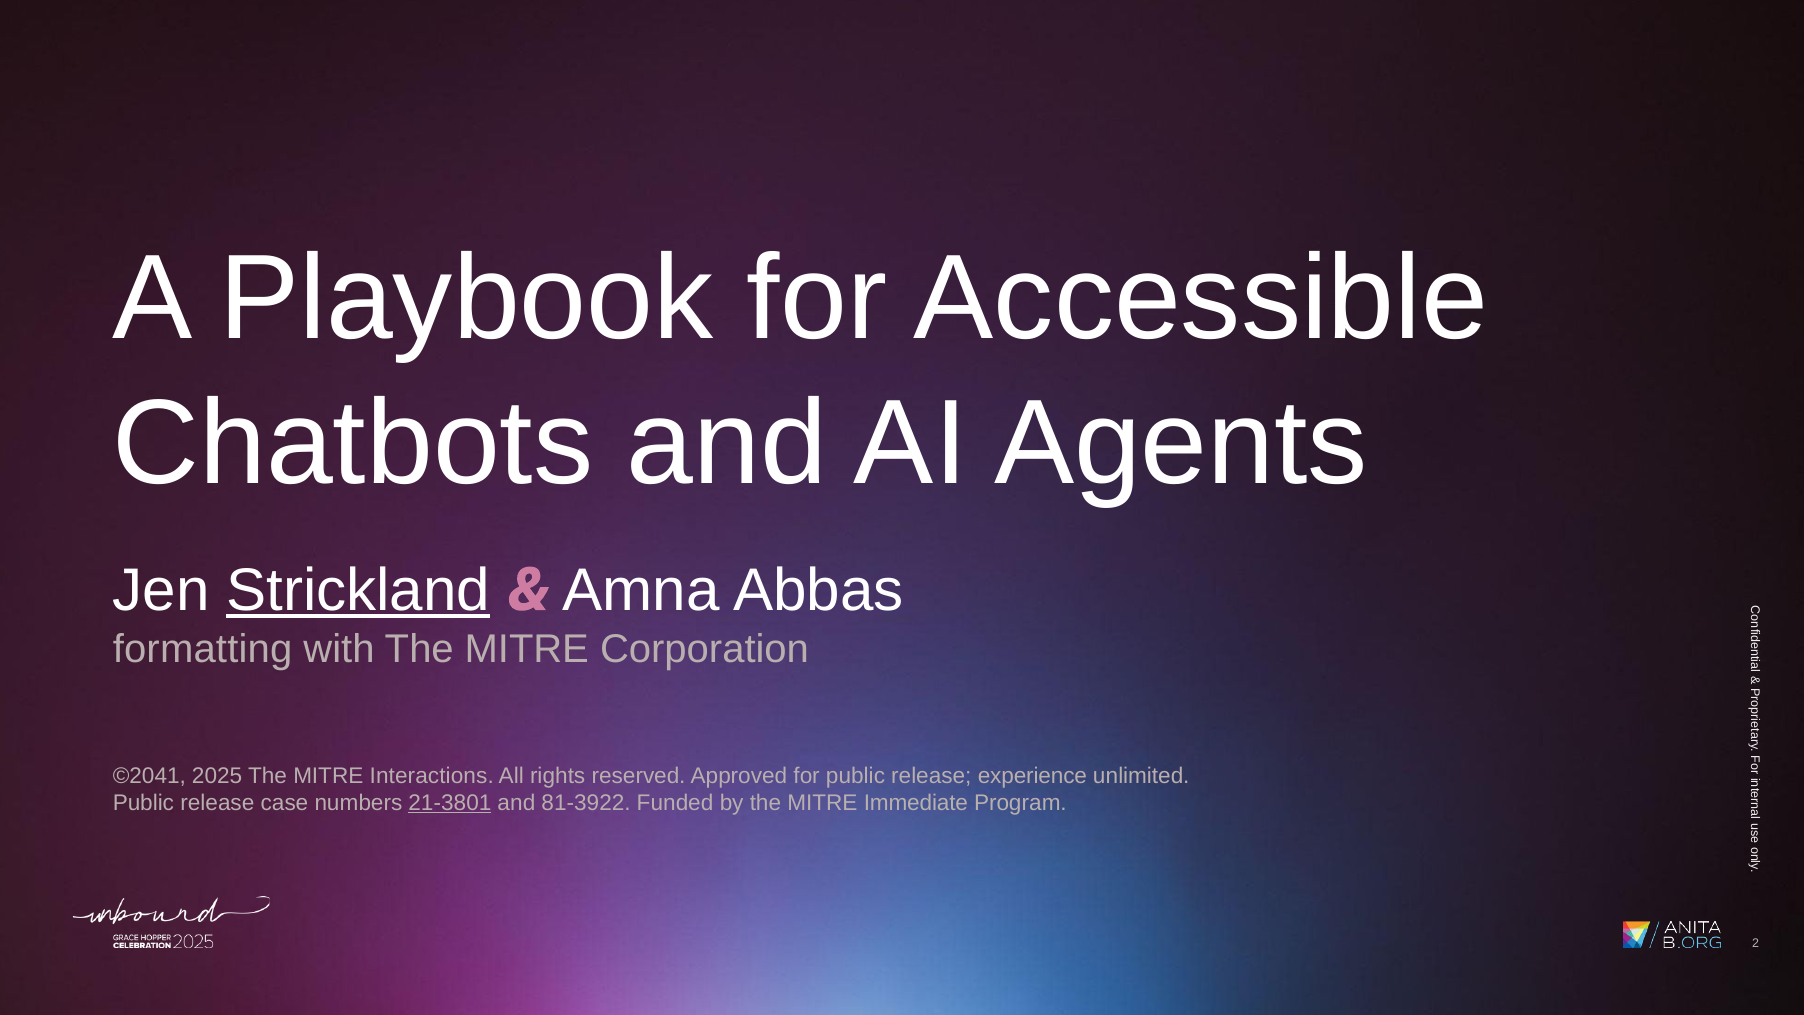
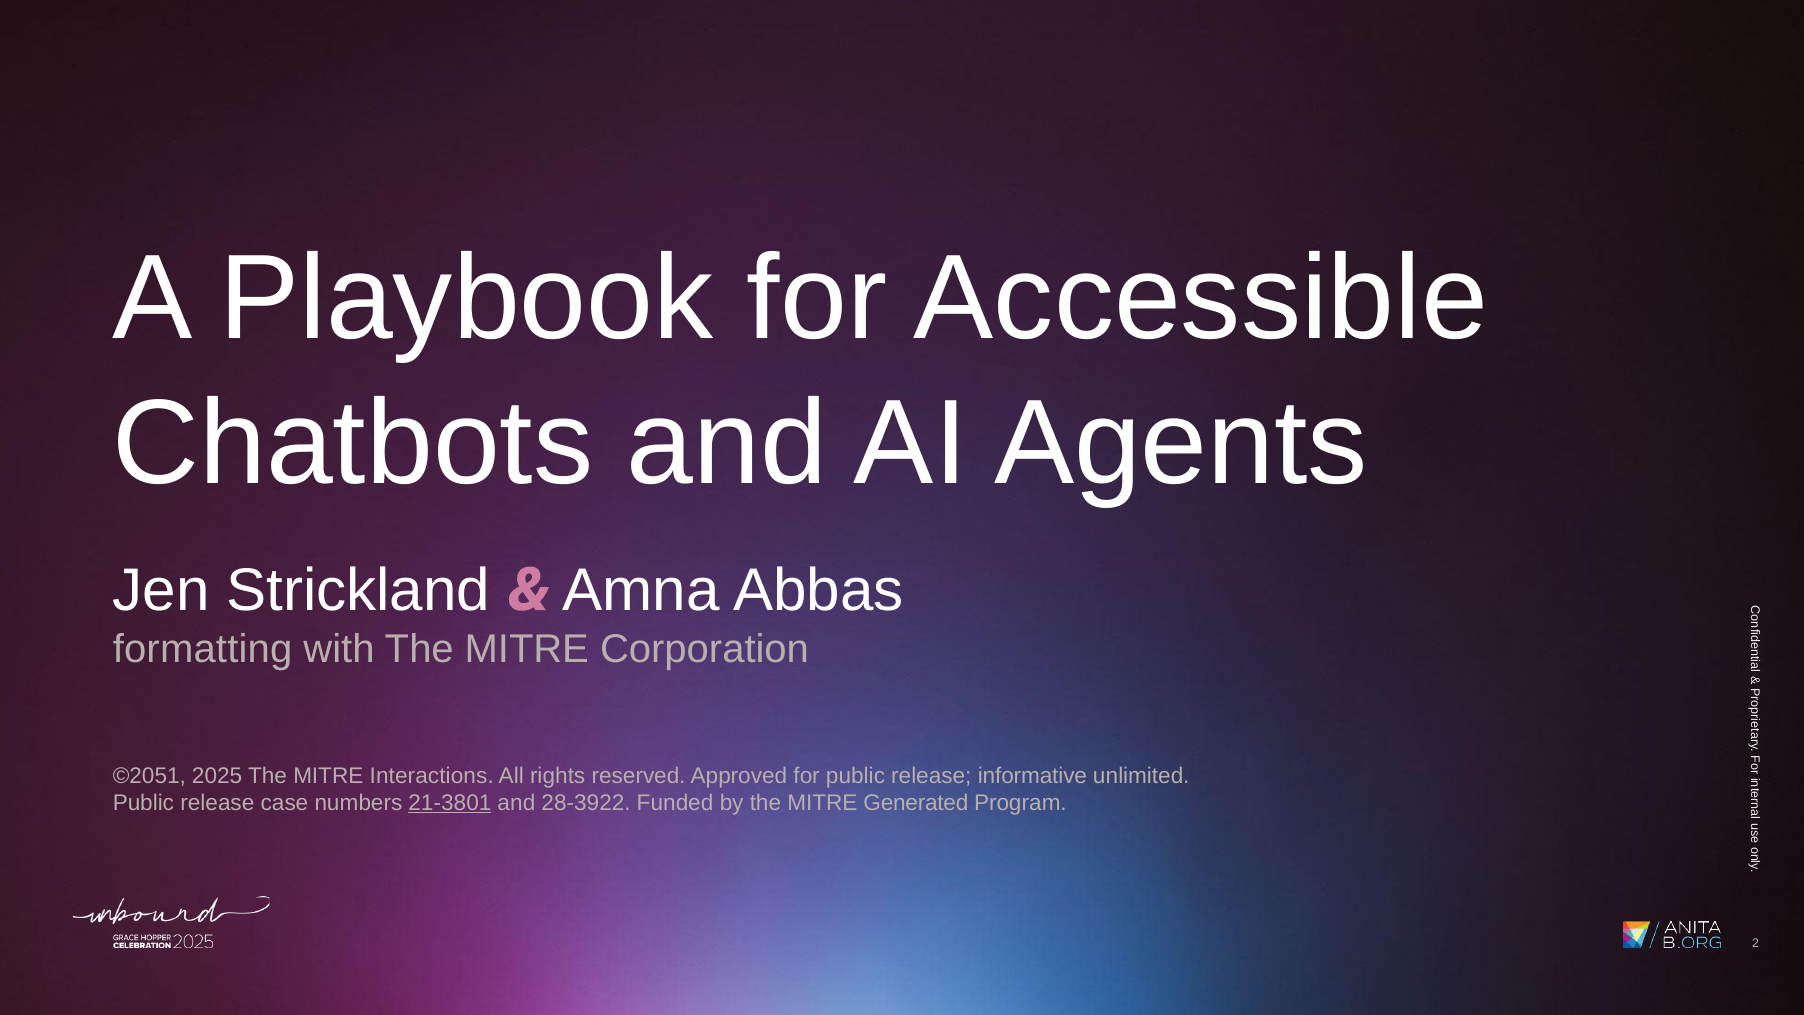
Strickland underline: present -> none
©2041: ©2041 -> ©2051
experience: experience -> informative
81-3922: 81-3922 -> 28-3922
Immediate: Immediate -> Generated
